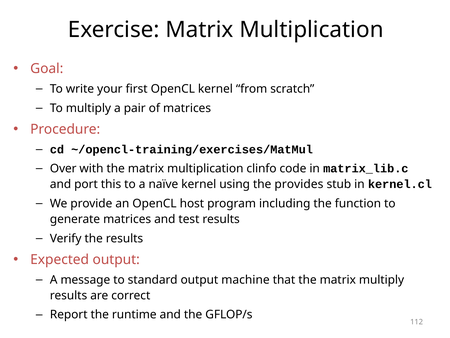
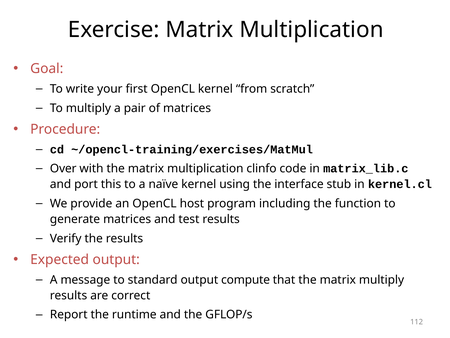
provides: provides -> interface
machine: machine -> compute
